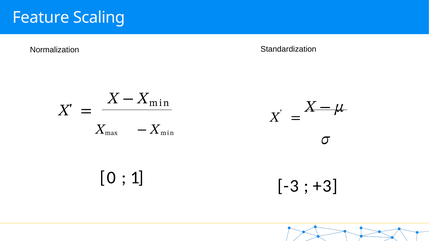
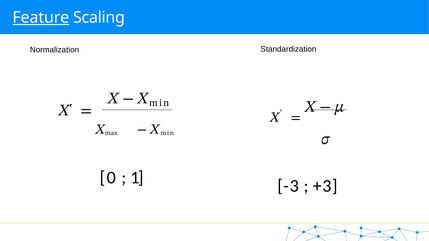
Feature underline: none -> present
